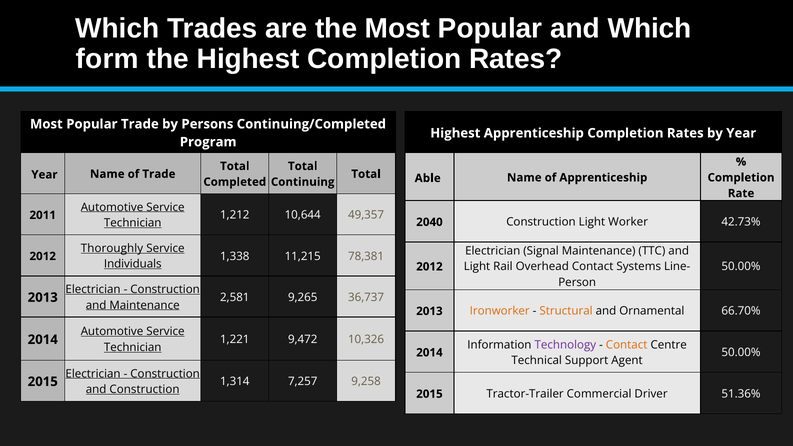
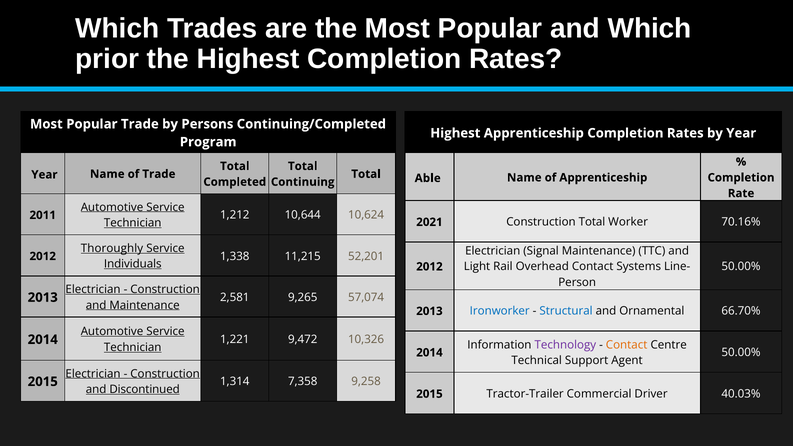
form: form -> prior
49,357: 49,357 -> 10,624
2040: 2040 -> 2021
Construction Light: Light -> Total
42.73%: 42.73% -> 70.16%
78,381: 78,381 -> 52,201
36,737: 36,737 -> 57,074
Ironworker colour: orange -> blue
Structural colour: orange -> blue
7,257: 7,257 -> 7,358
and Construction: Construction -> Discontinued
51.36%: 51.36% -> 40.03%
